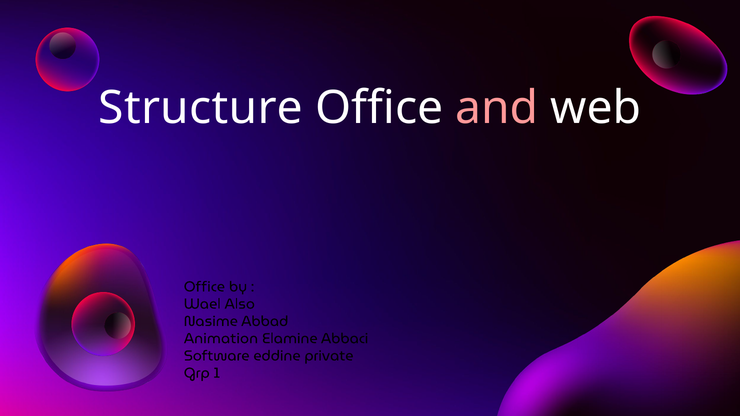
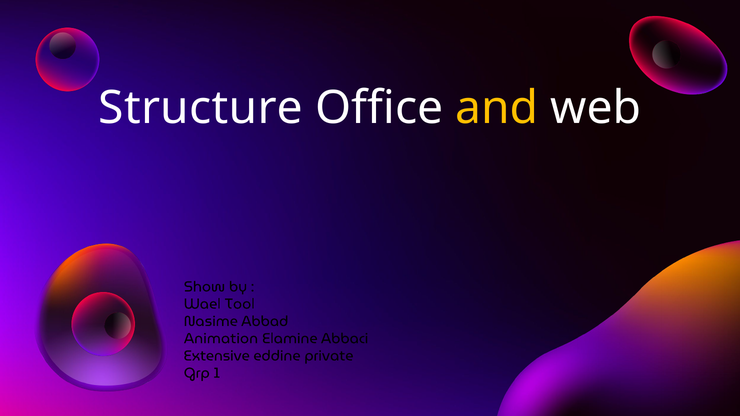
and colour: pink -> yellow
Office at (204, 287): Office -> Show
Also: Also -> Tool
Software: Software -> Extensive
